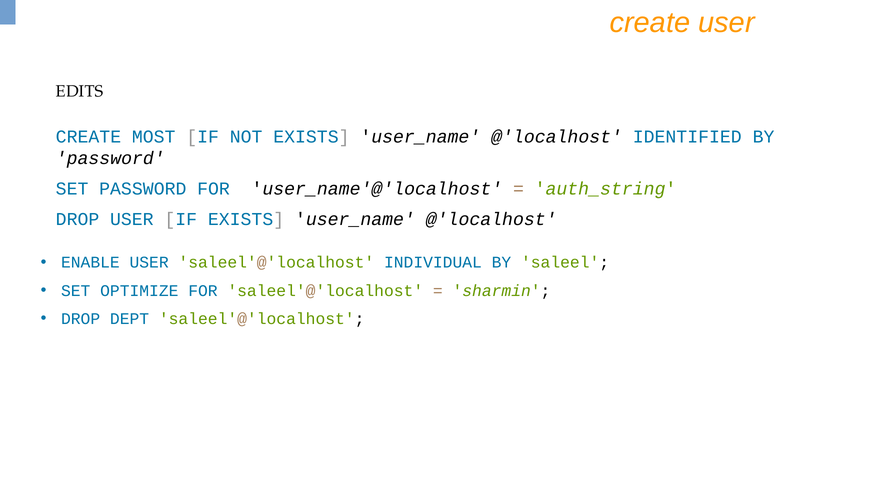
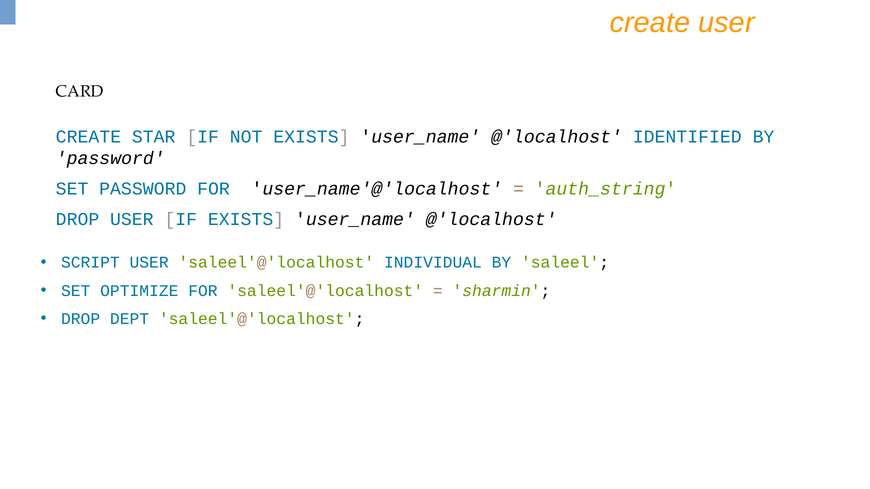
EDITS: EDITS -> CARD
MOST: MOST -> STAR
ENABLE: ENABLE -> SCRIPT
